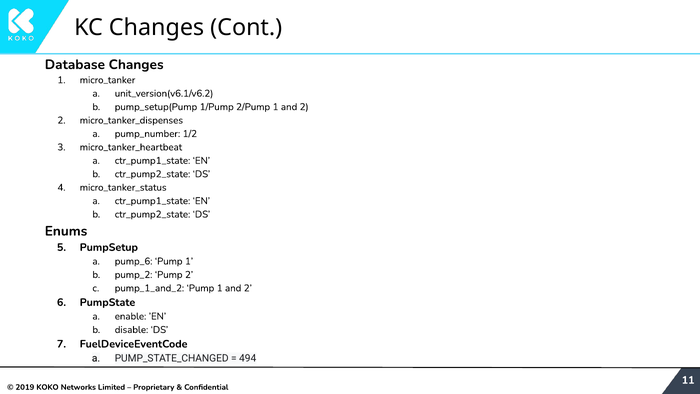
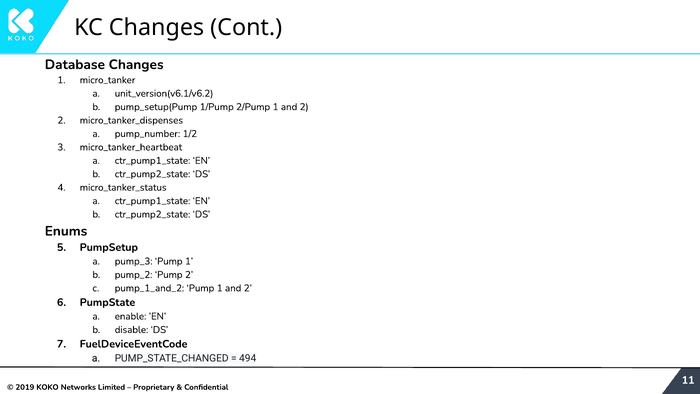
pump_6: pump_6 -> pump_3
